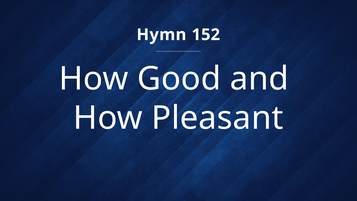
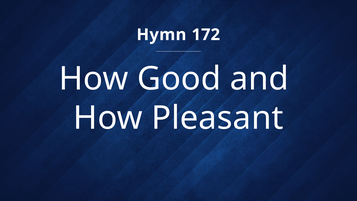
152: 152 -> 172
